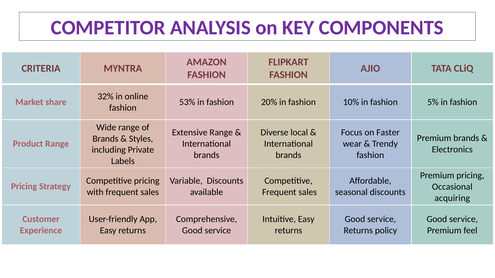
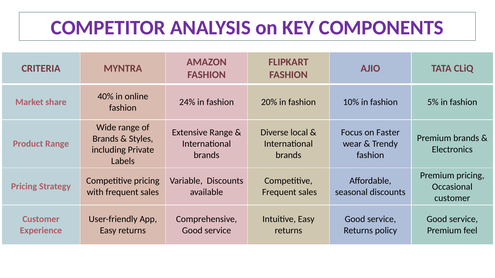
32%: 32% -> 40%
53%: 53% -> 24%
acquiring at (452, 198): acquiring -> customer
